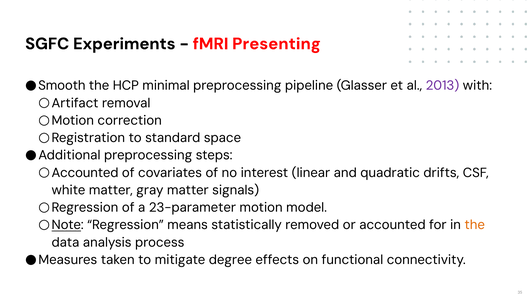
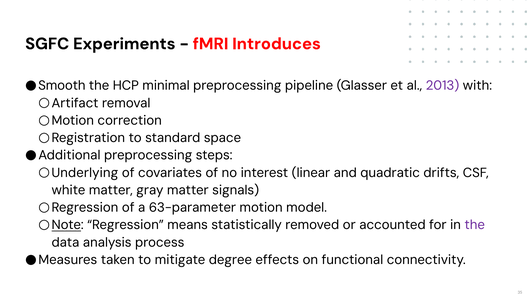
Presenting: Presenting -> Introduces
Accounted at (85, 172): Accounted -> Underlying
23-parameter: 23-parameter -> 63-parameter
the at (475, 225) colour: orange -> purple
